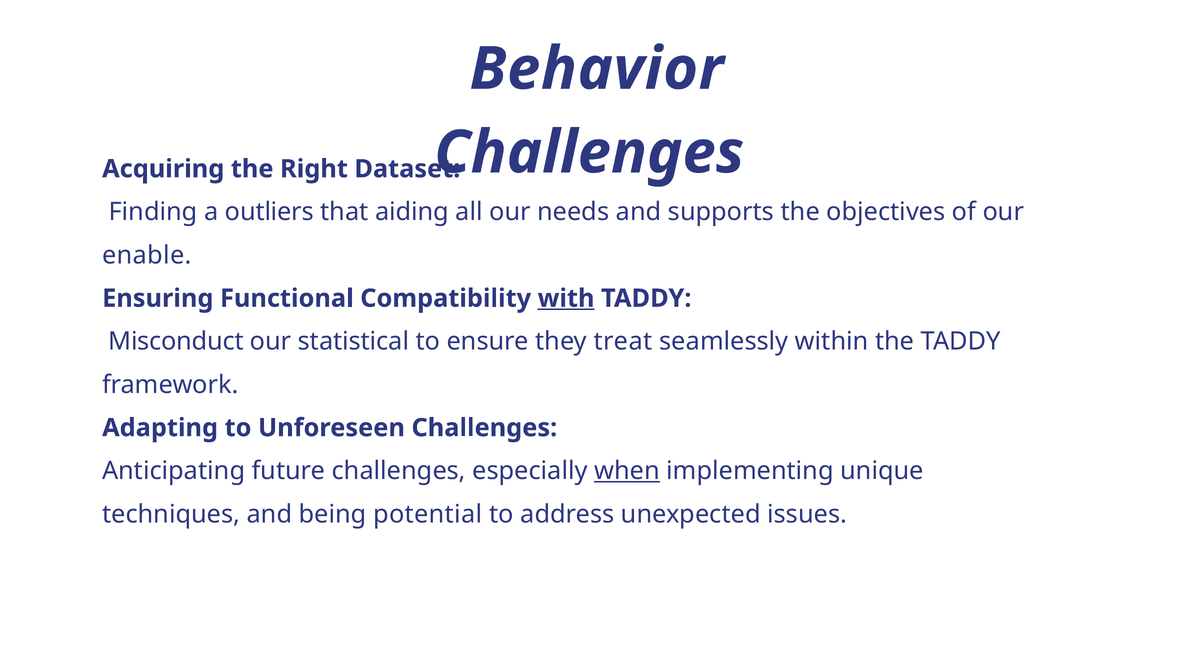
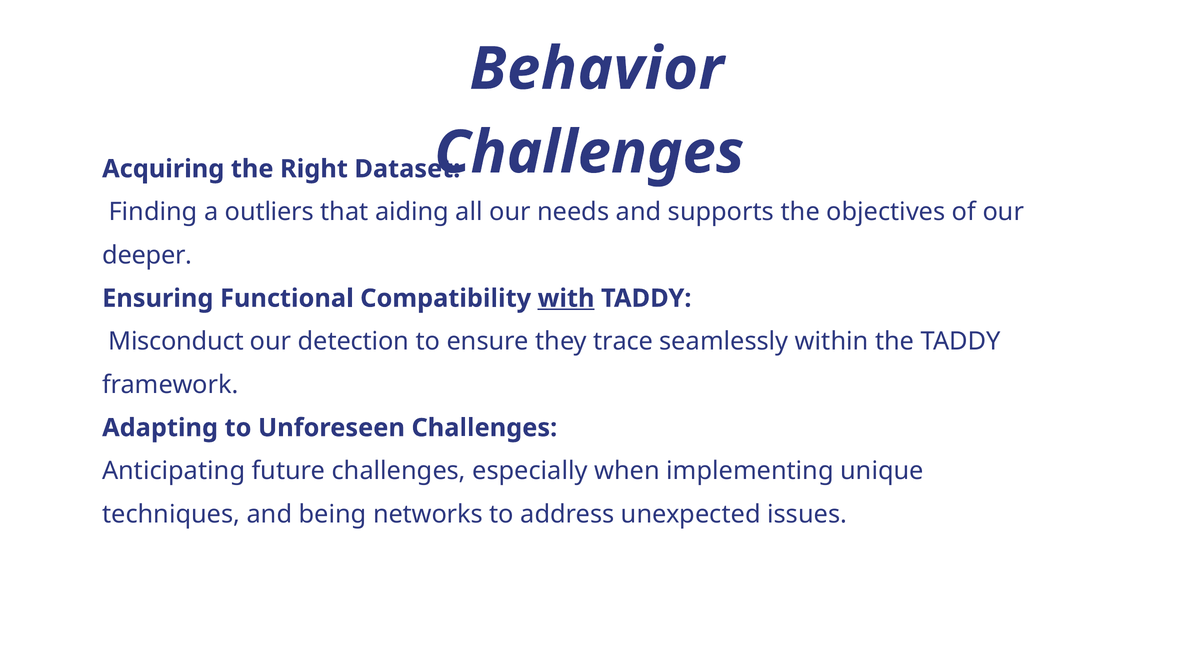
enable: enable -> deeper
statistical: statistical -> detection
treat: treat -> trace
when underline: present -> none
potential: potential -> networks
